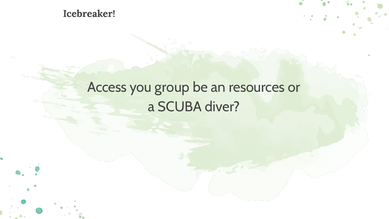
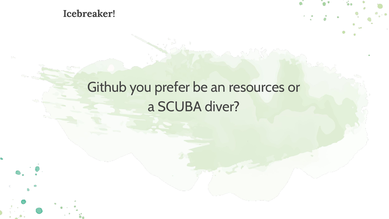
Access: Access -> Github
group: group -> prefer
